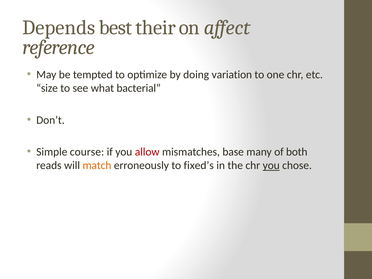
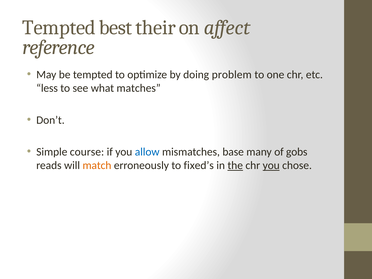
Depends at (59, 28): Depends -> Tempted
variation: variation -> problem
size: size -> less
bacterial: bacterial -> matches
allow colour: red -> blue
both: both -> gobs
the underline: none -> present
